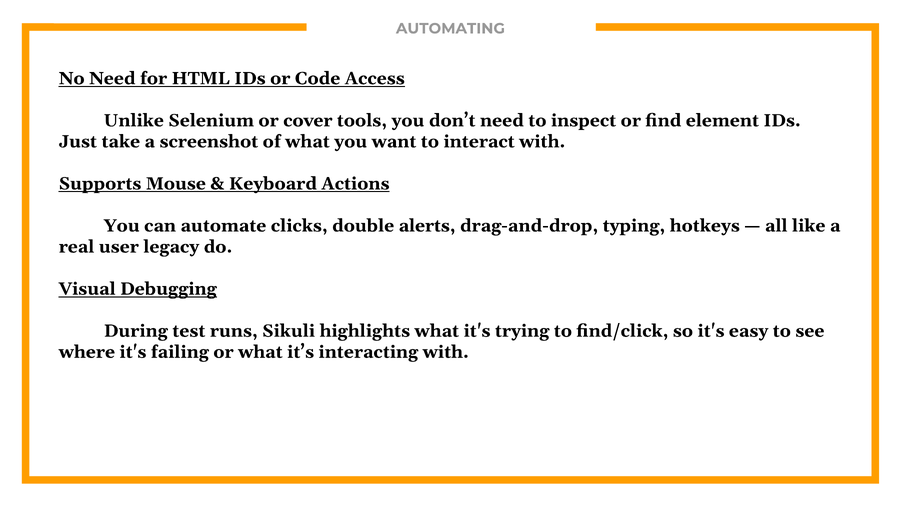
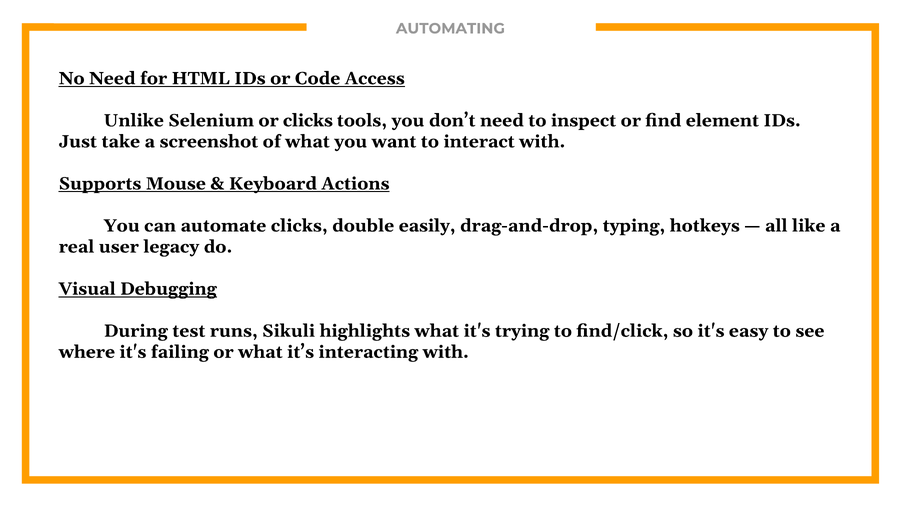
or cover: cover -> clicks
alerts: alerts -> easily
